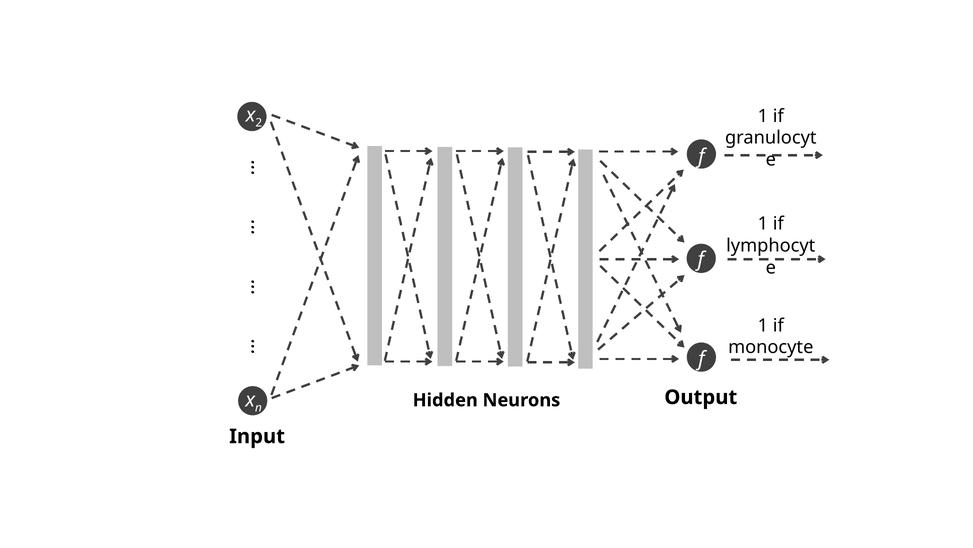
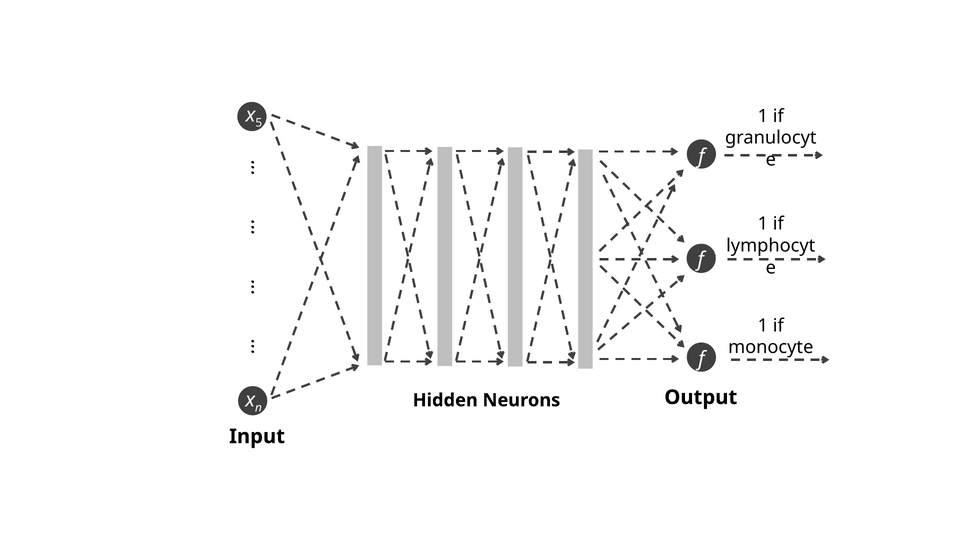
2: 2 -> 5
